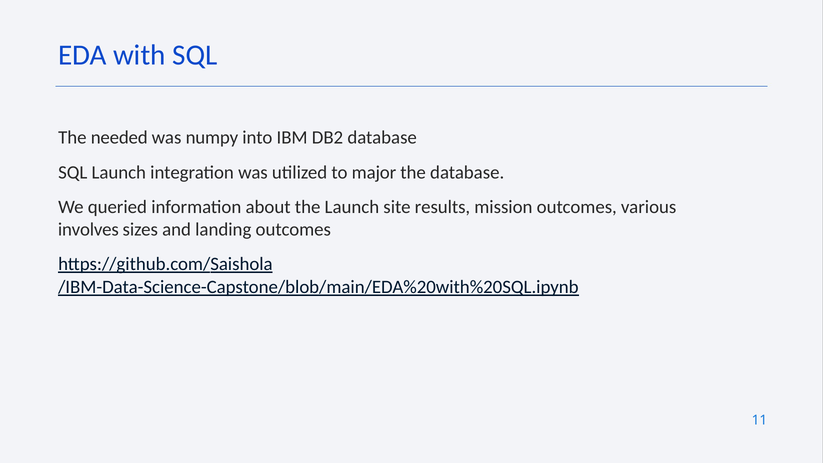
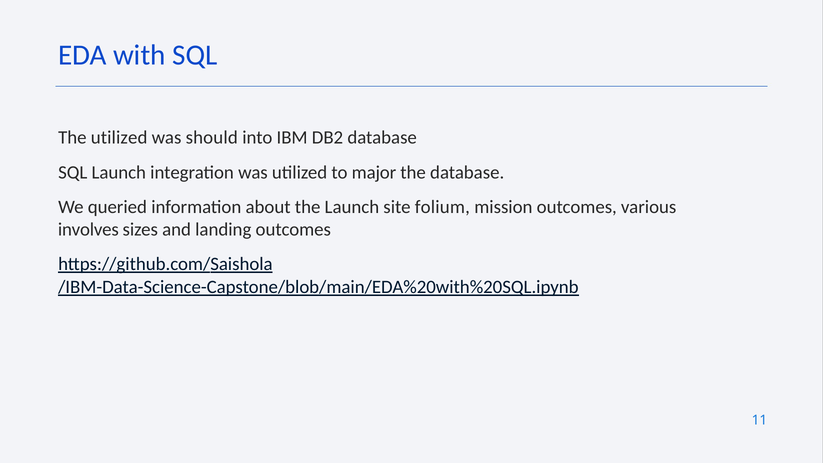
The needed: needed -> utilized
numpy: numpy -> should
results: results -> folium
